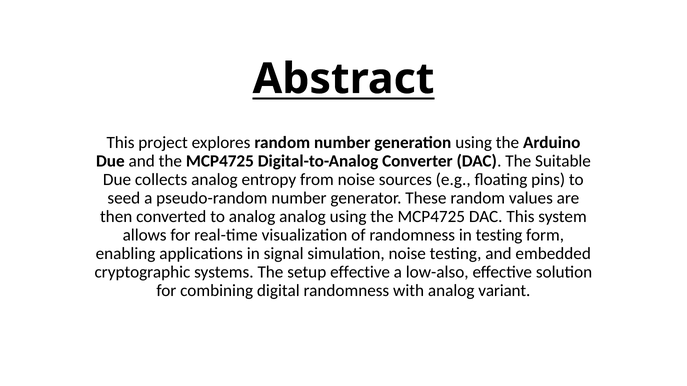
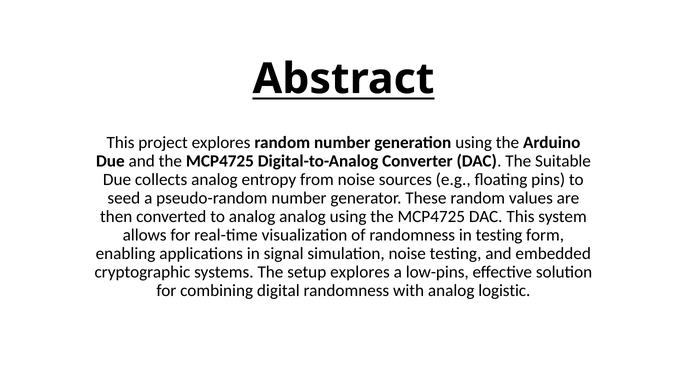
setup effective: effective -> explores
low-also: low-also -> low-pins
variant: variant -> logistic
